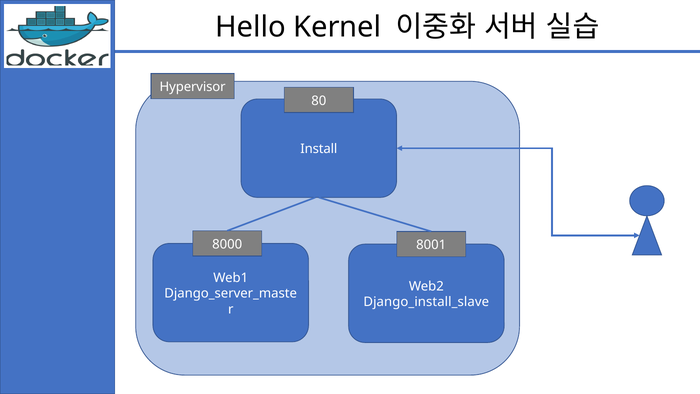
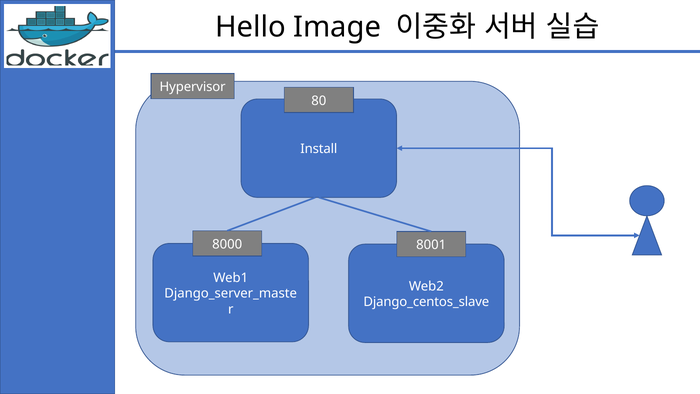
Kernel: Kernel -> Image
Django_install_slave: Django_install_slave -> Django_centos_slave
